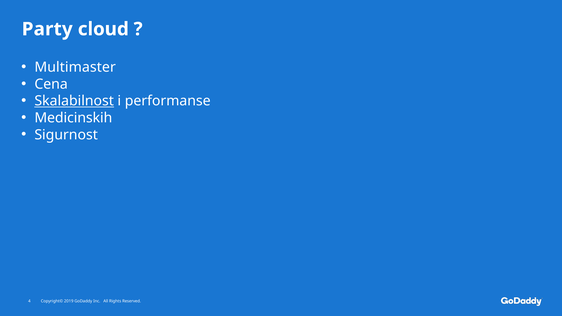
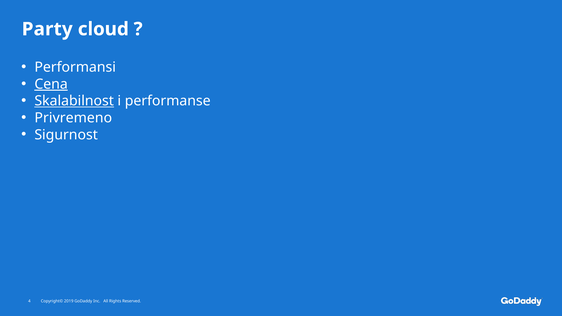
Multimaster: Multimaster -> Performansi
Cena underline: none -> present
Medicinskih: Medicinskih -> Privremeno
